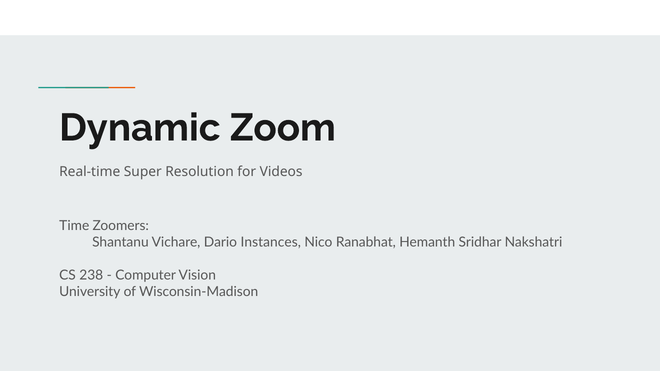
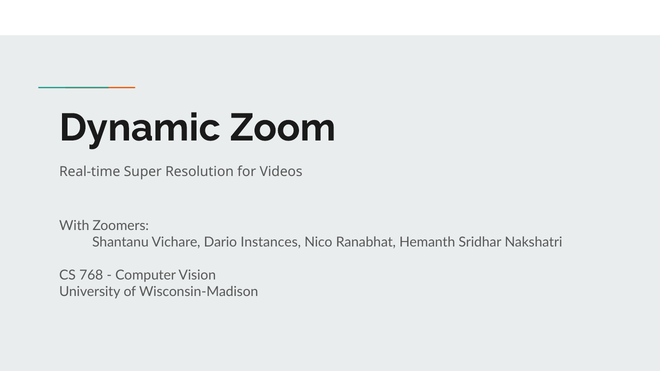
Time: Time -> With
238: 238 -> 768
